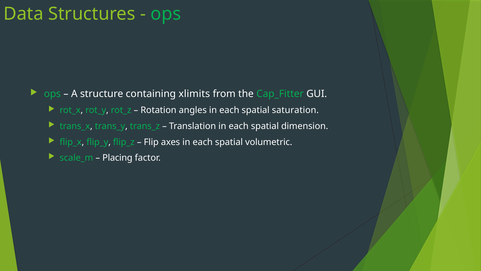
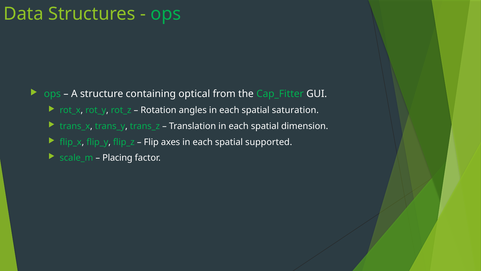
xlimits: xlimits -> optical
volumetric: volumetric -> supported
